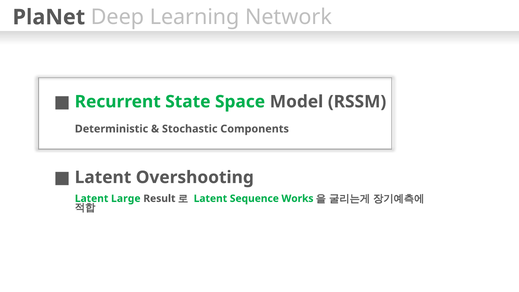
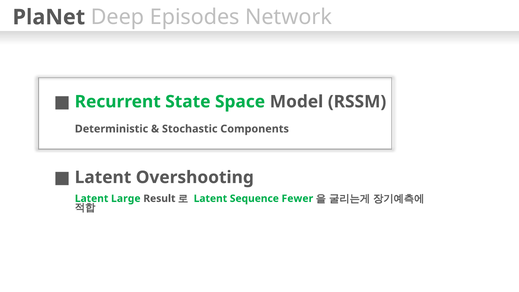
Learning: Learning -> Episodes
Works: Works -> Fewer
